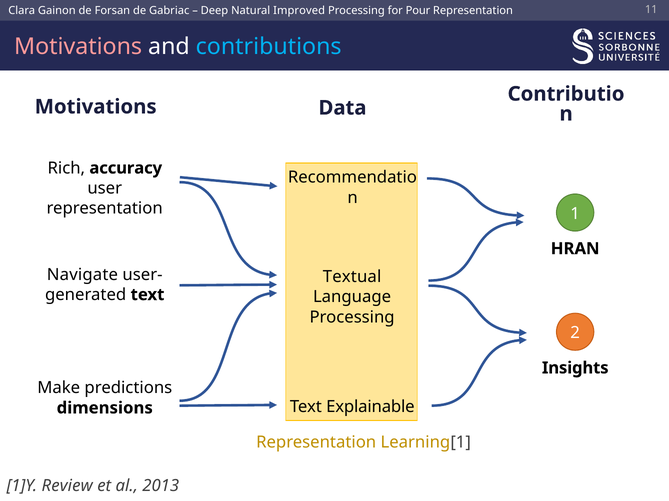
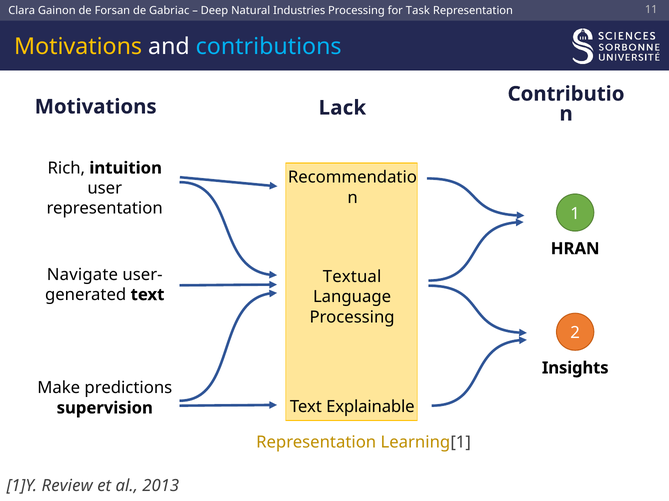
Improved: Improved -> Industries
Pour: Pour -> Task
Motivations at (78, 47) colour: pink -> yellow
Data: Data -> Lack
accuracy: accuracy -> intuition
dimensions: dimensions -> supervision
